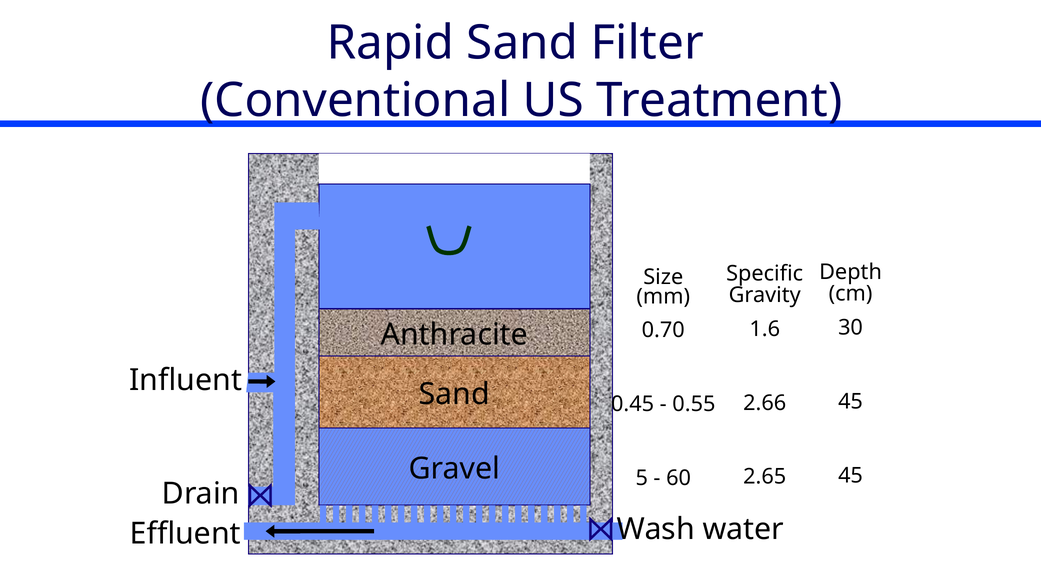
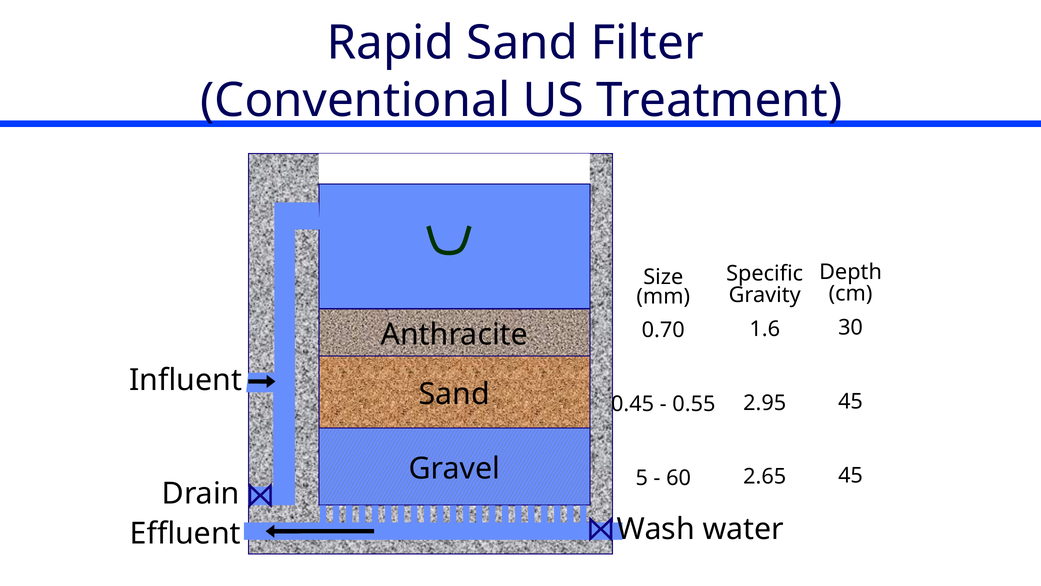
2.66: 2.66 -> 2.95
